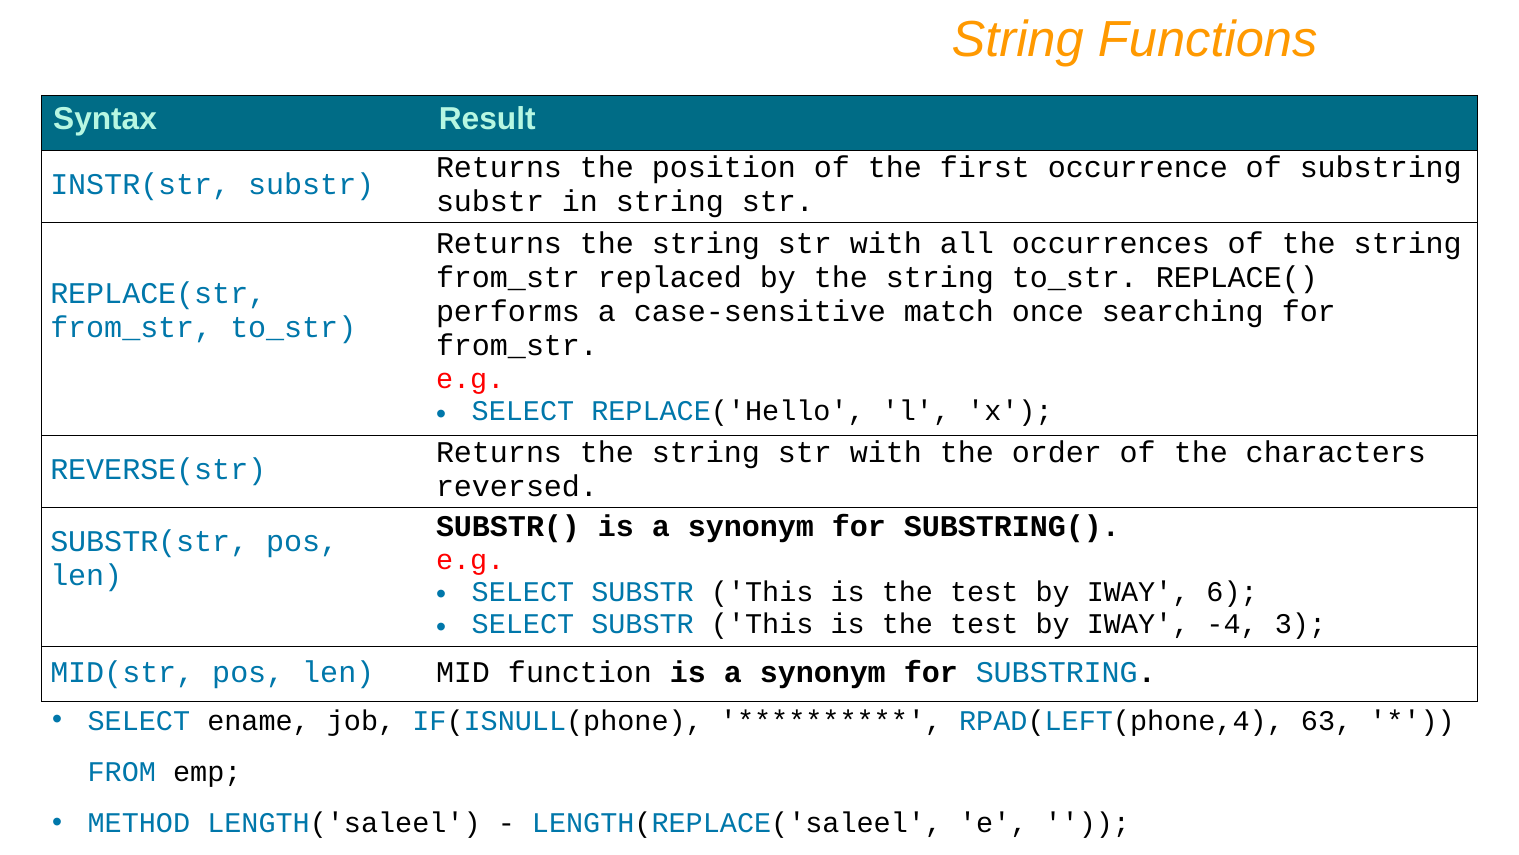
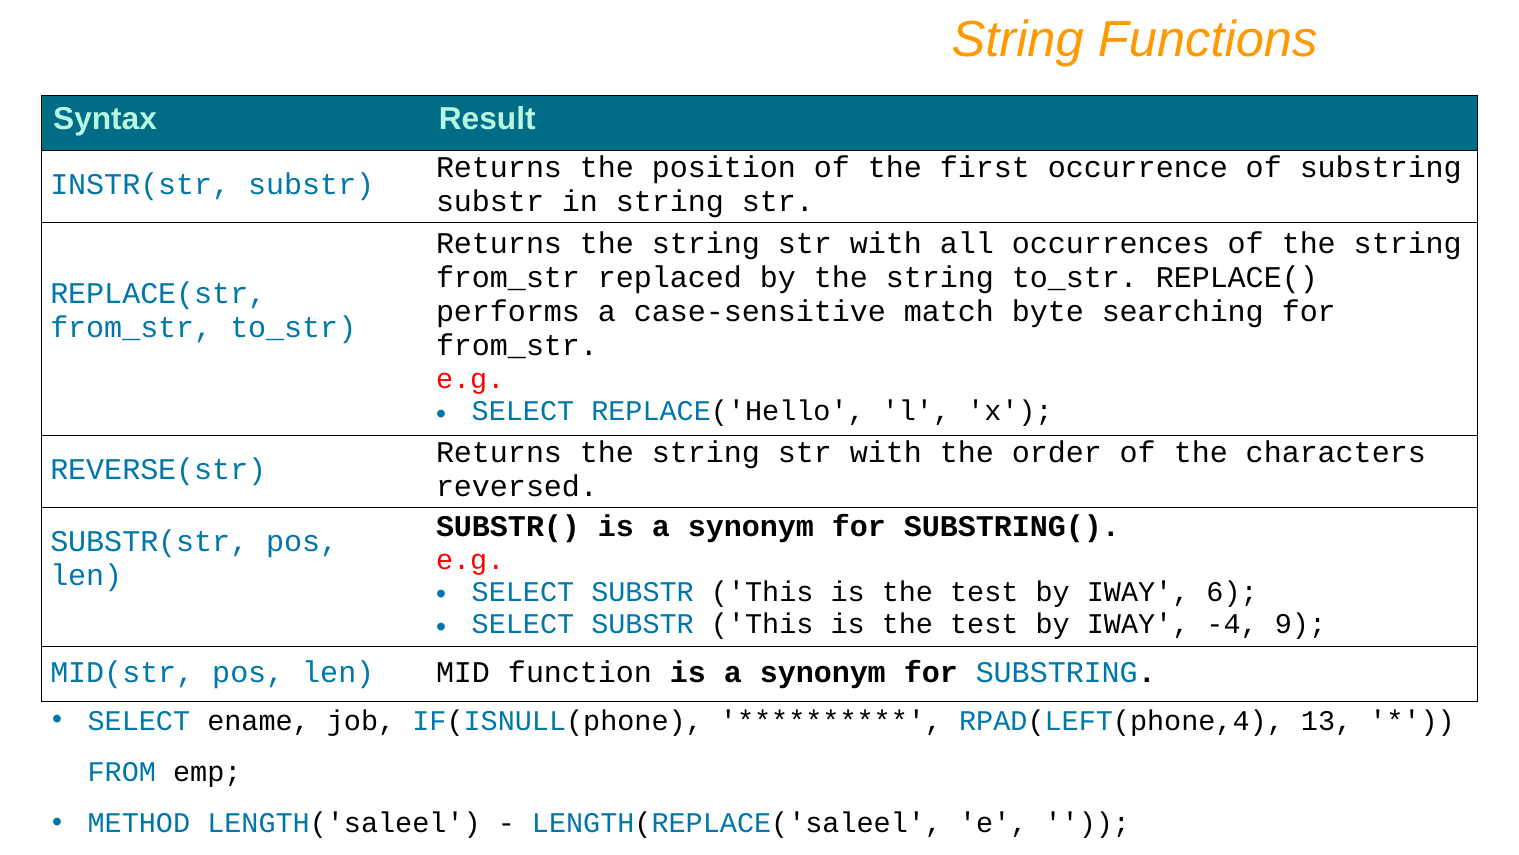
once: once -> byte
3: 3 -> 9
63: 63 -> 13
